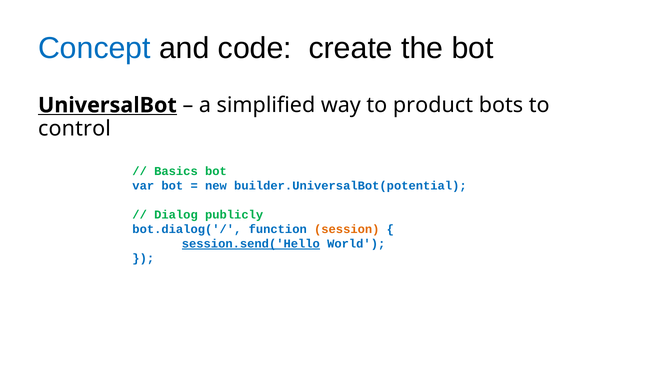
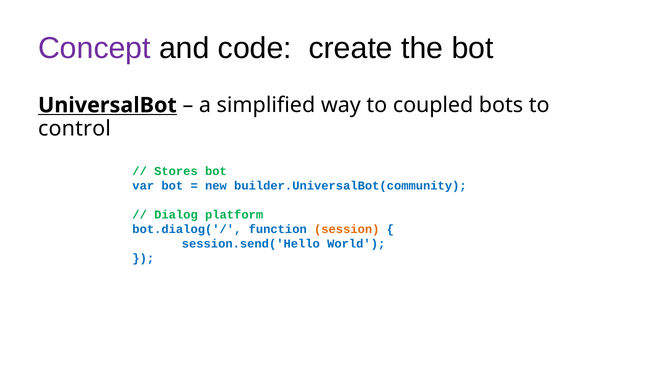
Concept colour: blue -> purple
product: product -> coupled
Basics: Basics -> Stores
builder.UniversalBot(potential: builder.UniversalBot(potential -> builder.UniversalBot(community
publicly: publicly -> platform
session.send('Hello underline: present -> none
